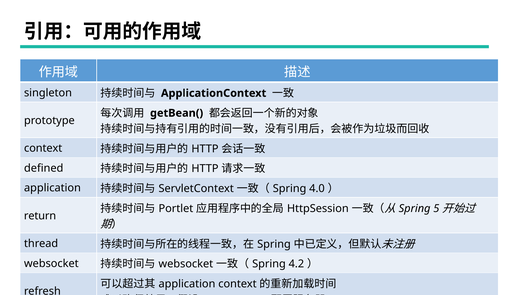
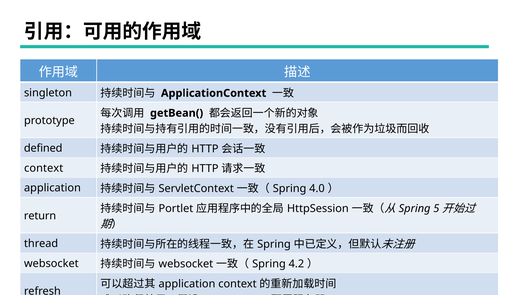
context at (43, 148): context -> defined
defined at (44, 168): defined -> context
